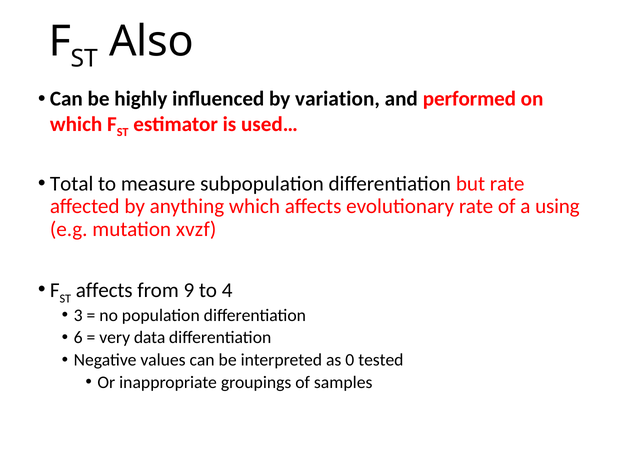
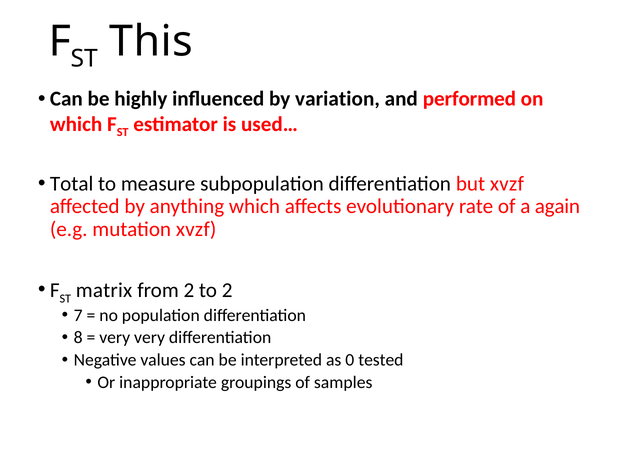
Also: Also -> This
but rate: rate -> xvzf
using: using -> again
affects at (104, 291): affects -> matrix
from 9: 9 -> 2
to 4: 4 -> 2
3: 3 -> 7
6: 6 -> 8
very data: data -> very
